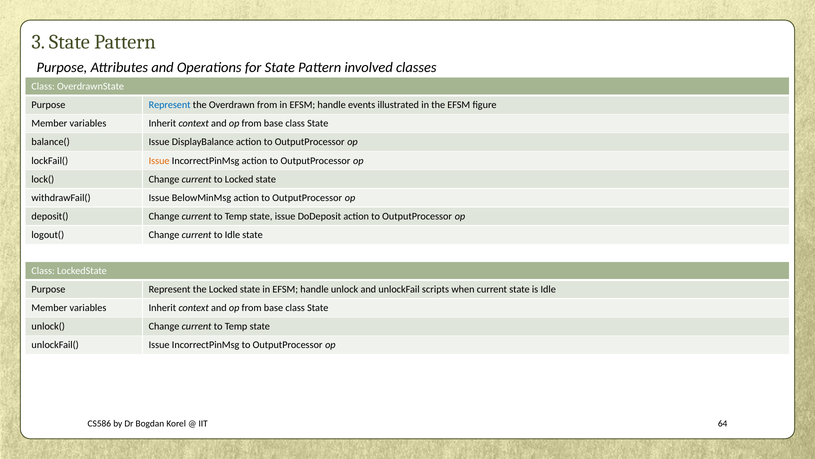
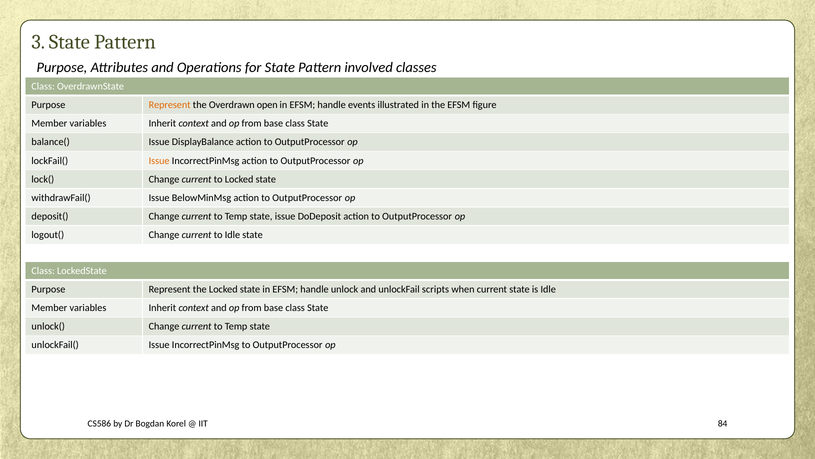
Represent at (170, 105) colour: blue -> orange
Overdrawn from: from -> open
64: 64 -> 84
